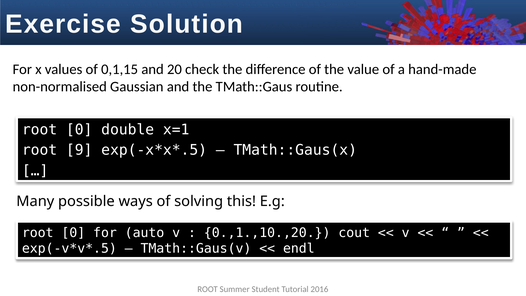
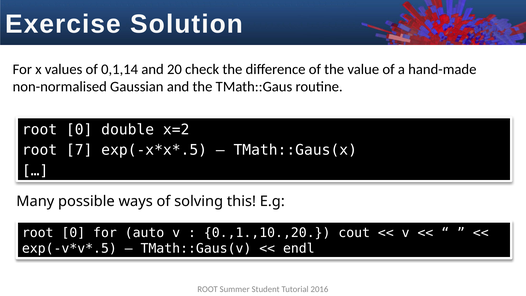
0,1,15: 0,1,15 -> 0,1,14
x=1: x=1 -> x=2
9: 9 -> 7
